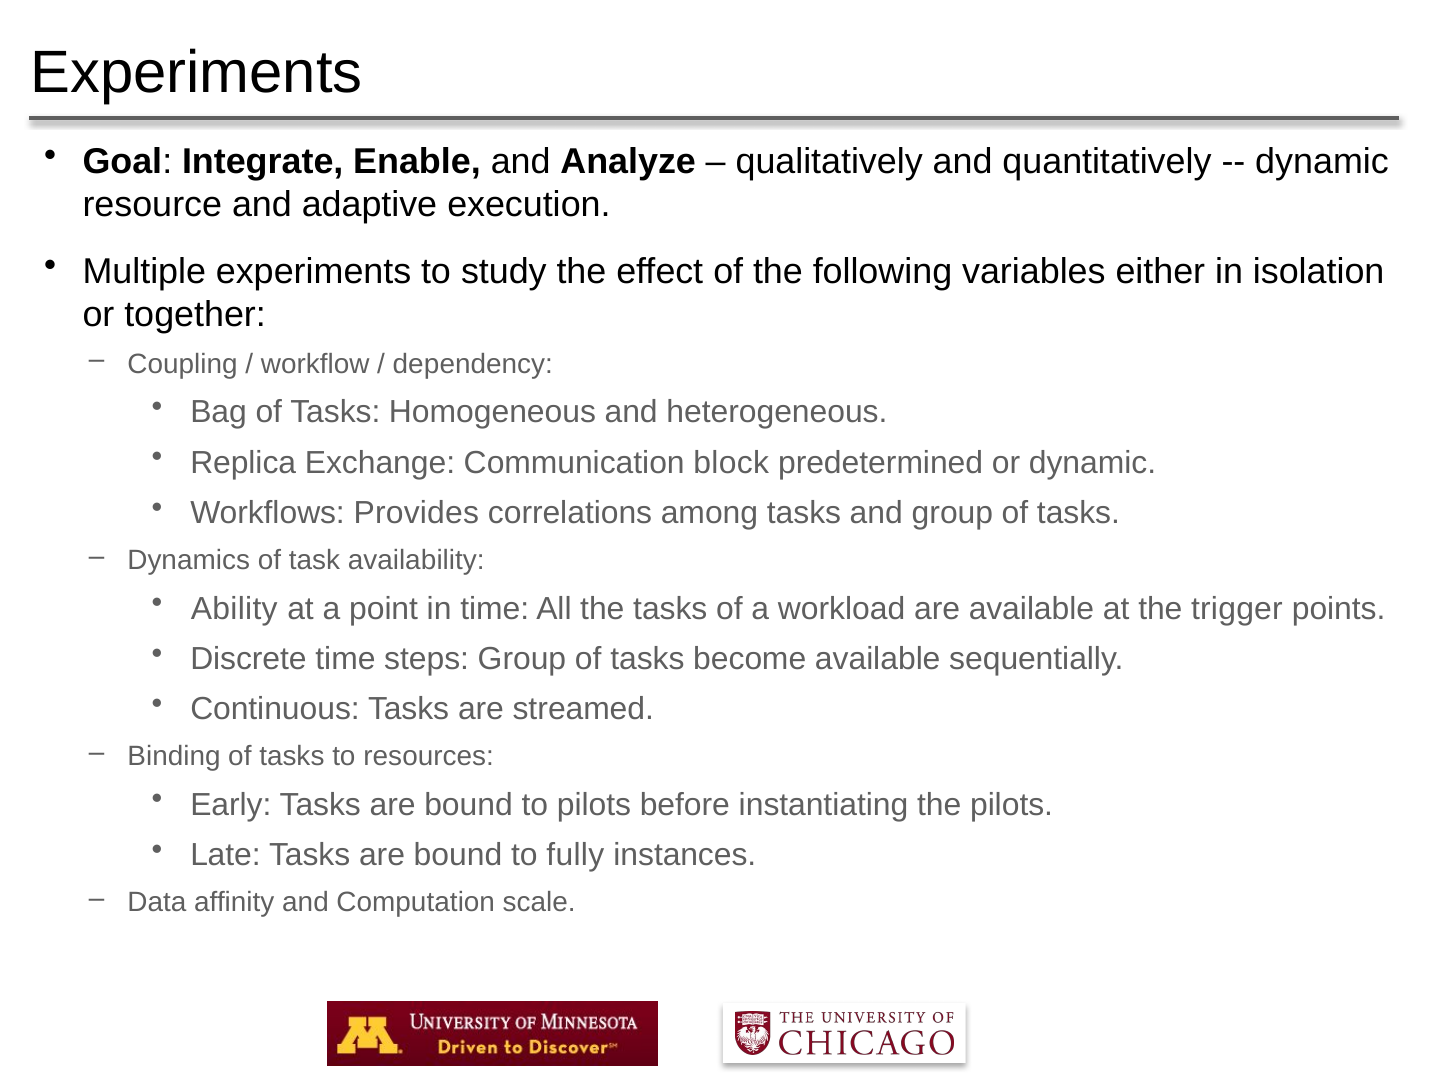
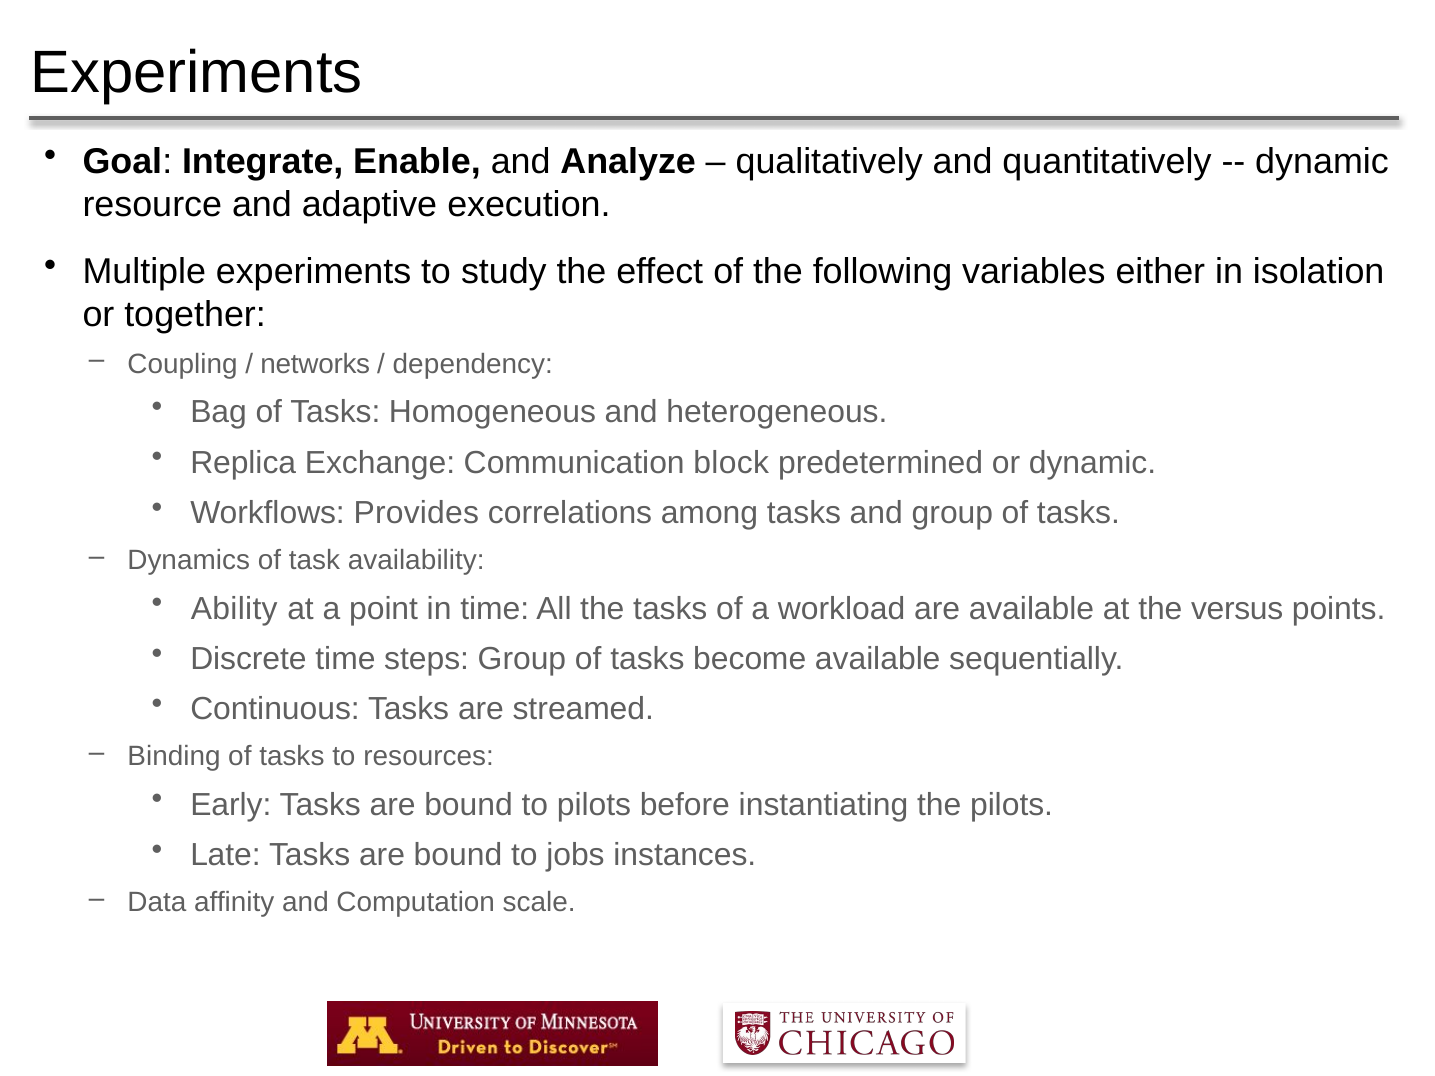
workflow: workflow -> networks
trigger: trigger -> versus
fully: fully -> jobs
